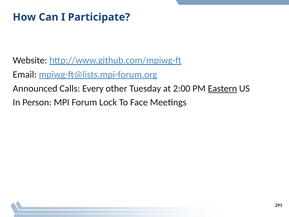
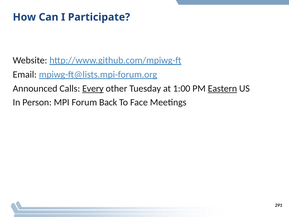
Every underline: none -> present
2:00: 2:00 -> 1:00
Lock: Lock -> Back
